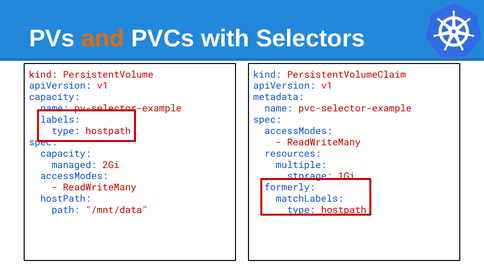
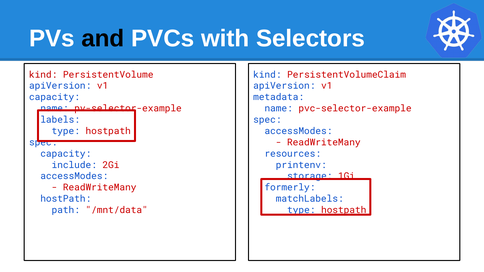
and colour: orange -> black
managed: managed -> include
multiple: multiple -> printenv
